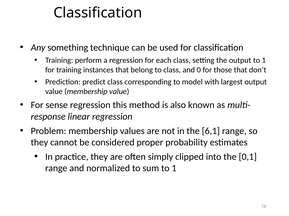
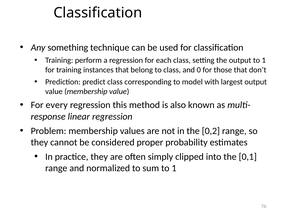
sense: sense -> every
6,1: 6,1 -> 0,2
